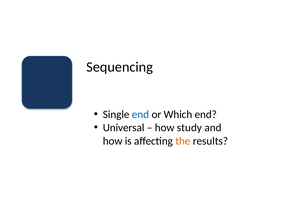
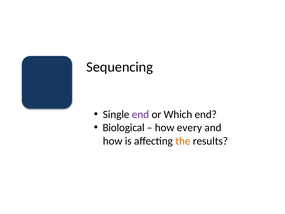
end at (141, 114) colour: blue -> purple
Universal: Universal -> Biological
study: study -> every
